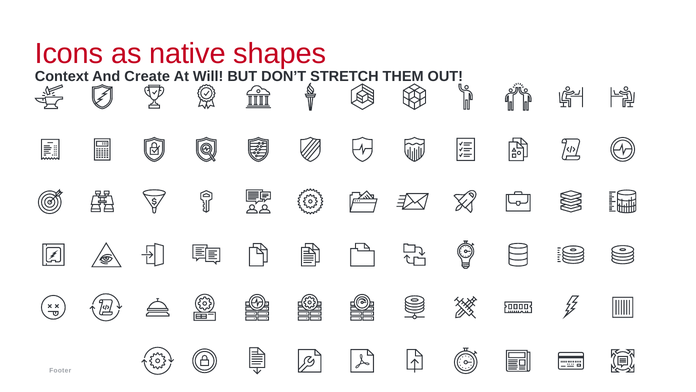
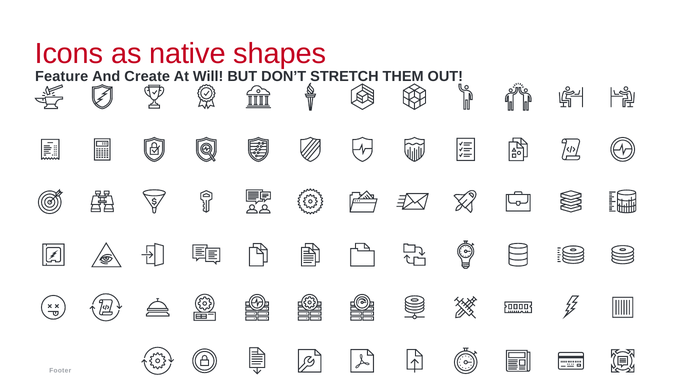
Context: Context -> Feature
